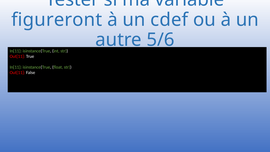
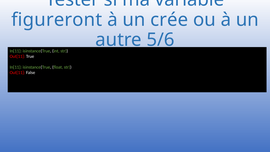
cdef: cdef -> crée
